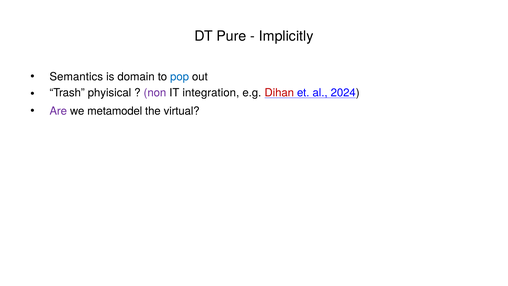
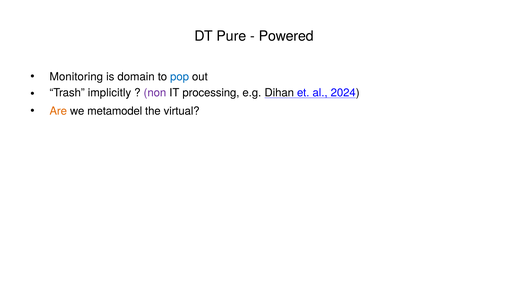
Implicitly: Implicitly -> Powered
Semantics: Semantics -> Monitoring
phyisical: phyisical -> implicitly
integration: integration -> processing
Dihan colour: red -> black
Are colour: purple -> orange
